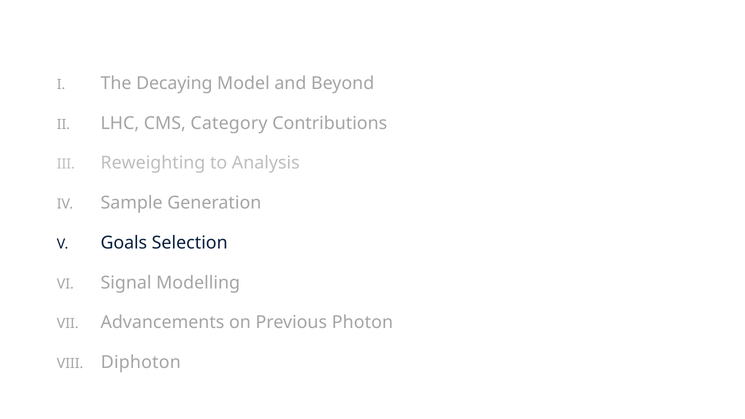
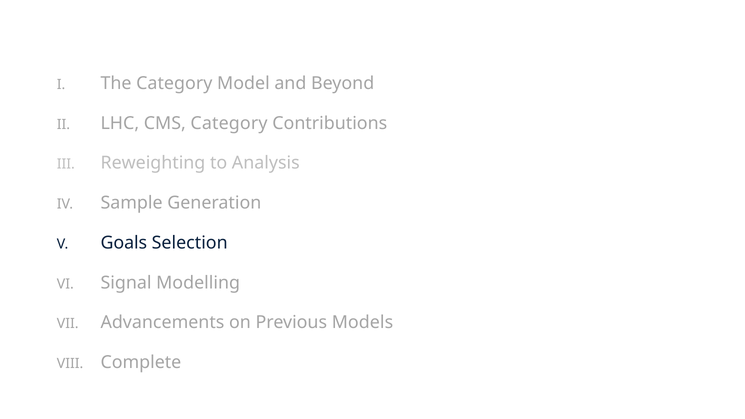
The Decaying: Decaying -> Category
Photon: Photon -> Models
Diphoton: Diphoton -> Complete
